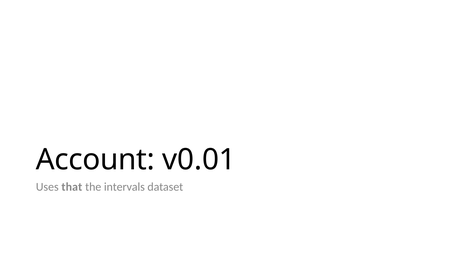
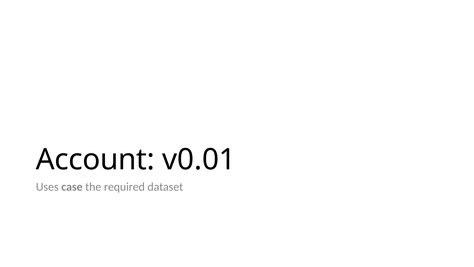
that: that -> case
intervals: intervals -> required
